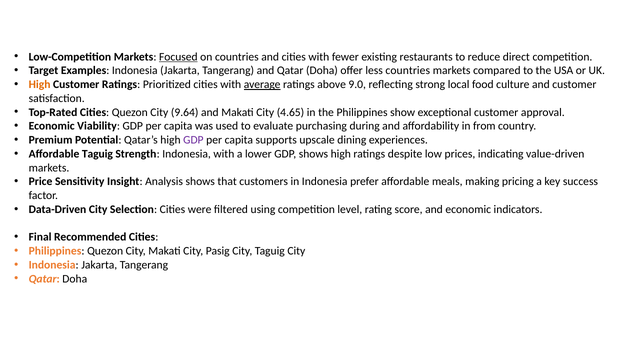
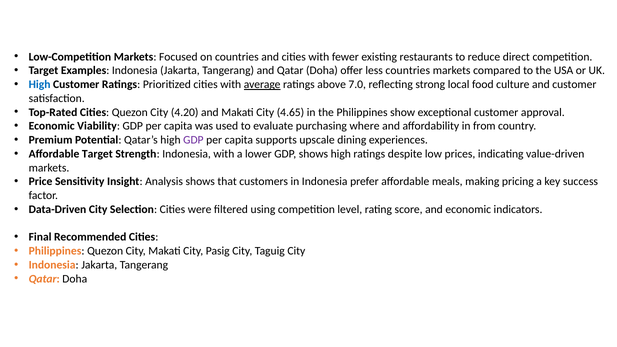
Focused underline: present -> none
High at (40, 84) colour: orange -> blue
9.0: 9.0 -> 7.0
9.64: 9.64 -> 4.20
during: during -> where
Affordable Taguig: Taguig -> Target
